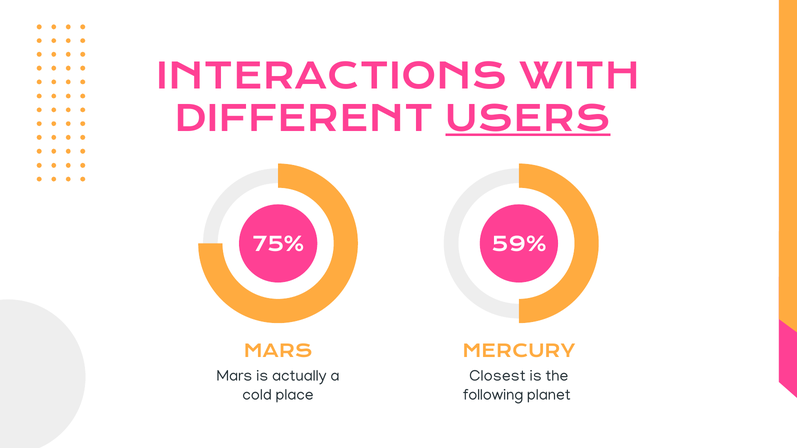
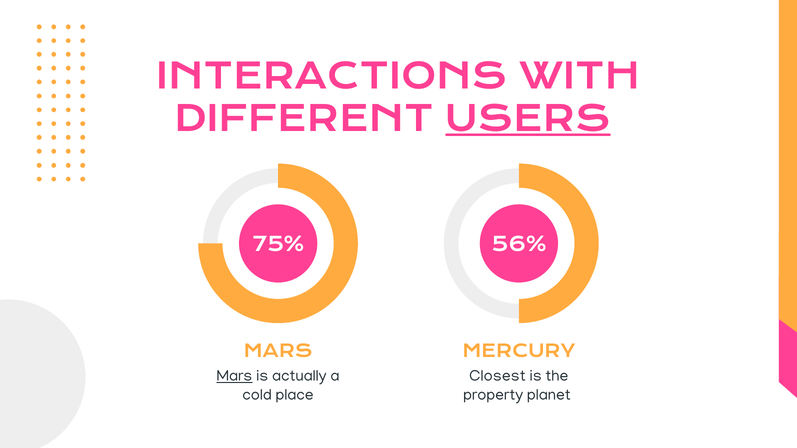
59%: 59% -> 56%
Mars at (234, 376) underline: none -> present
following: following -> property
